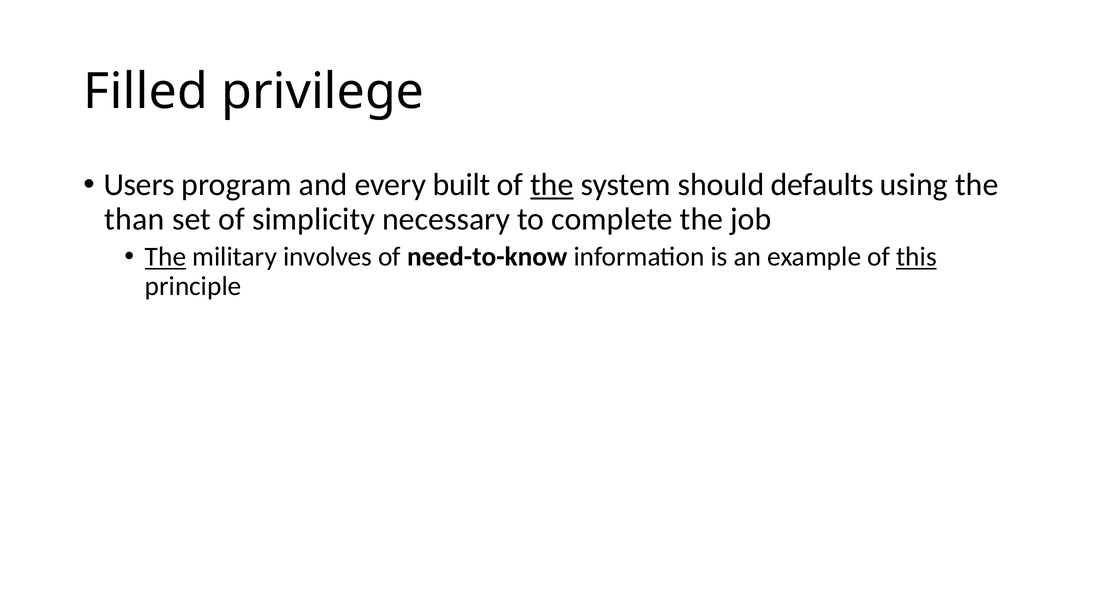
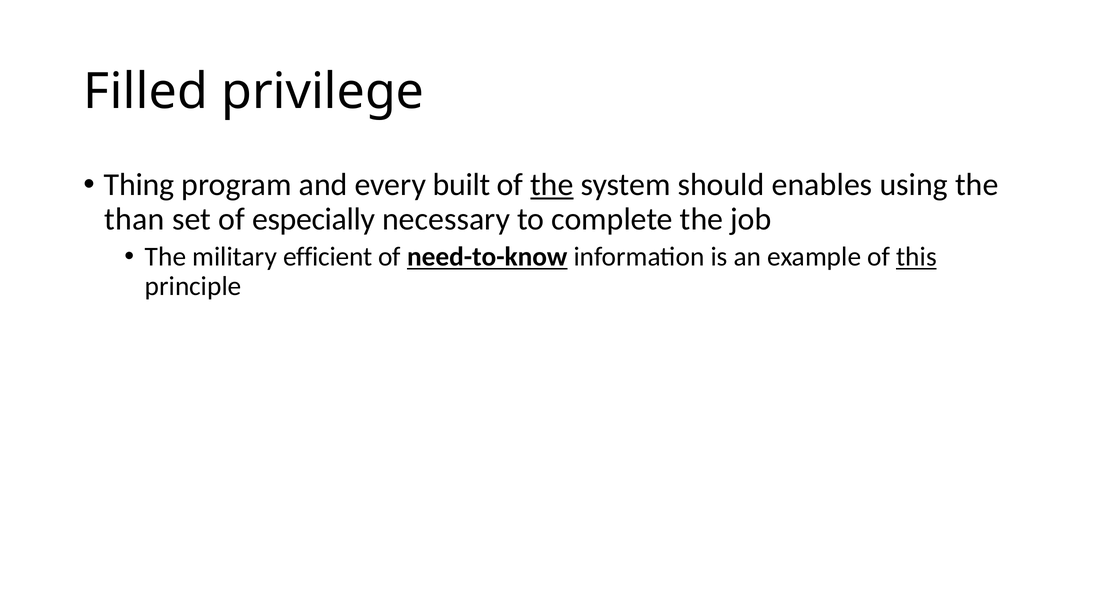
Users: Users -> Thing
defaults: defaults -> enables
simplicity: simplicity -> especially
The at (166, 257) underline: present -> none
involves: involves -> efficient
need-to-know underline: none -> present
